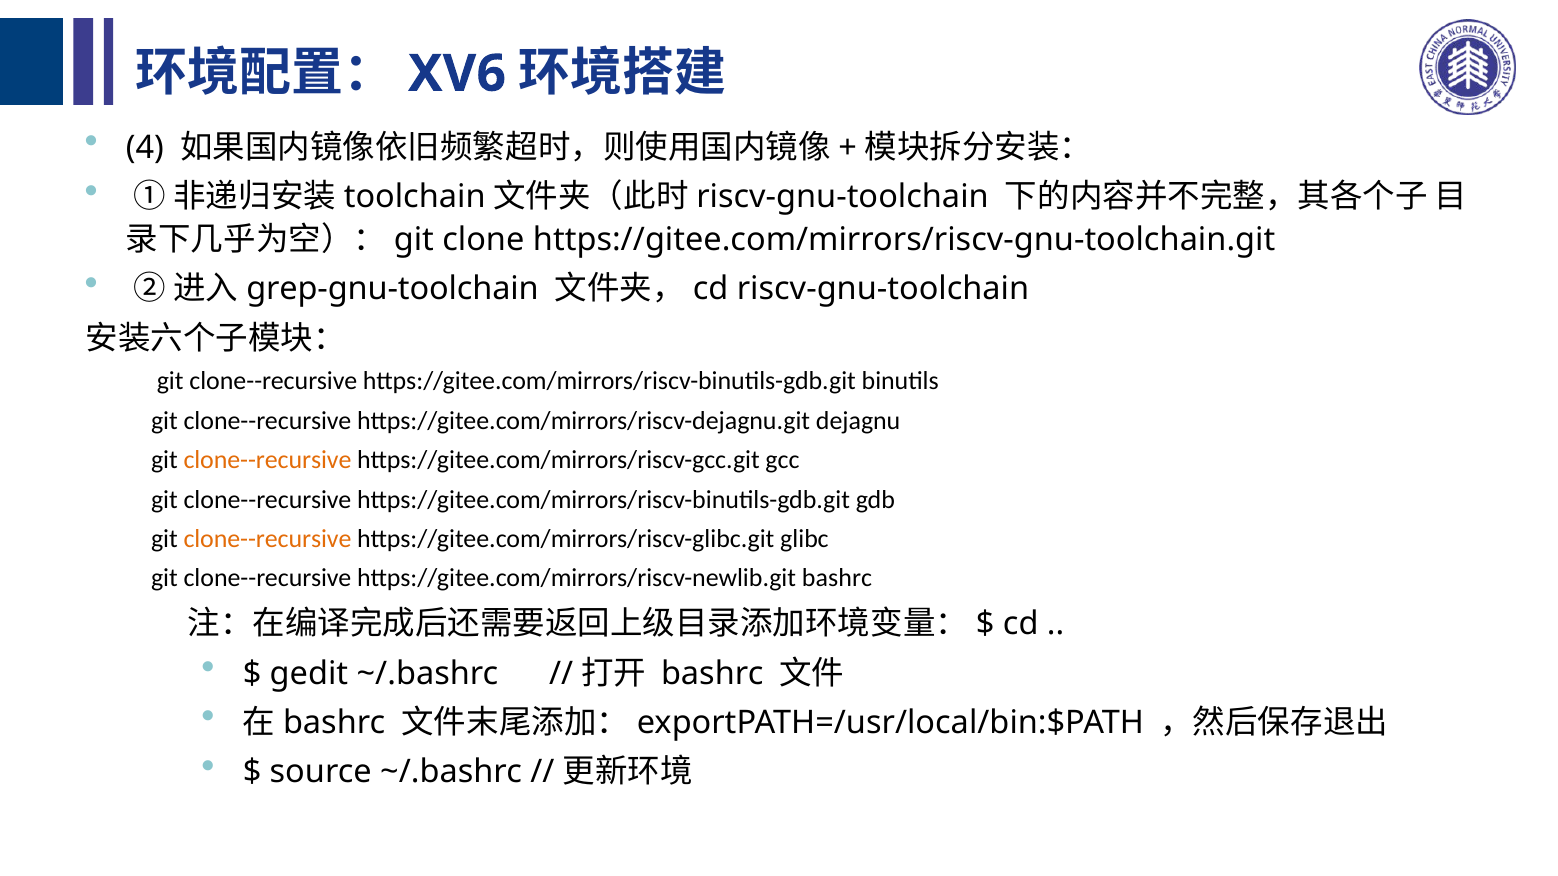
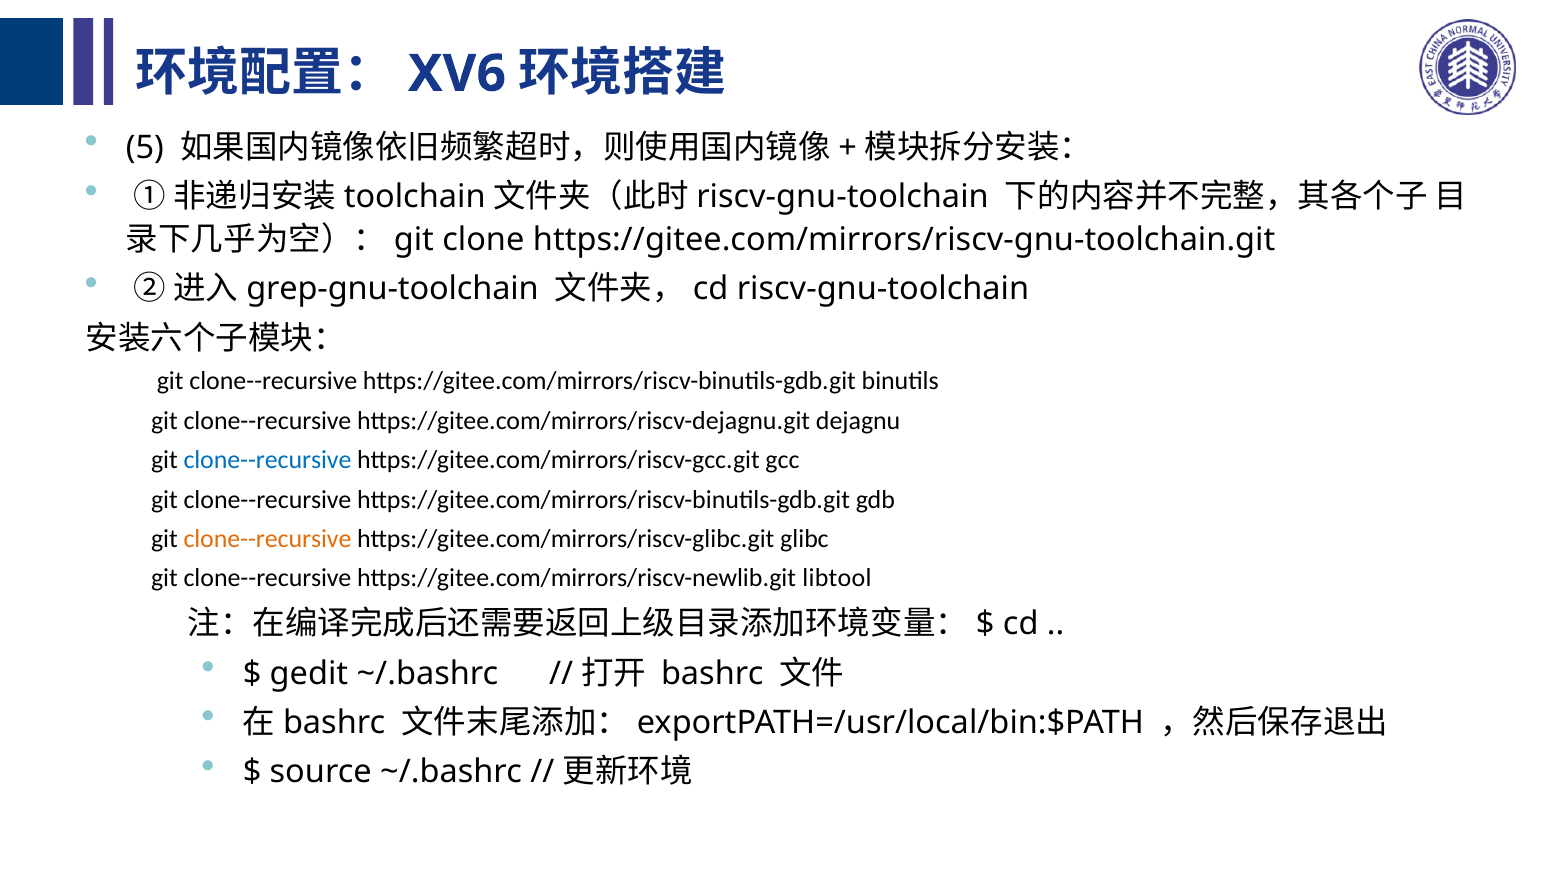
4: 4 -> 5
clone--recursive at (267, 460) colour: orange -> blue
https://gitee.com/mirrors/riscv-newlib.git bashrc: bashrc -> libtool
